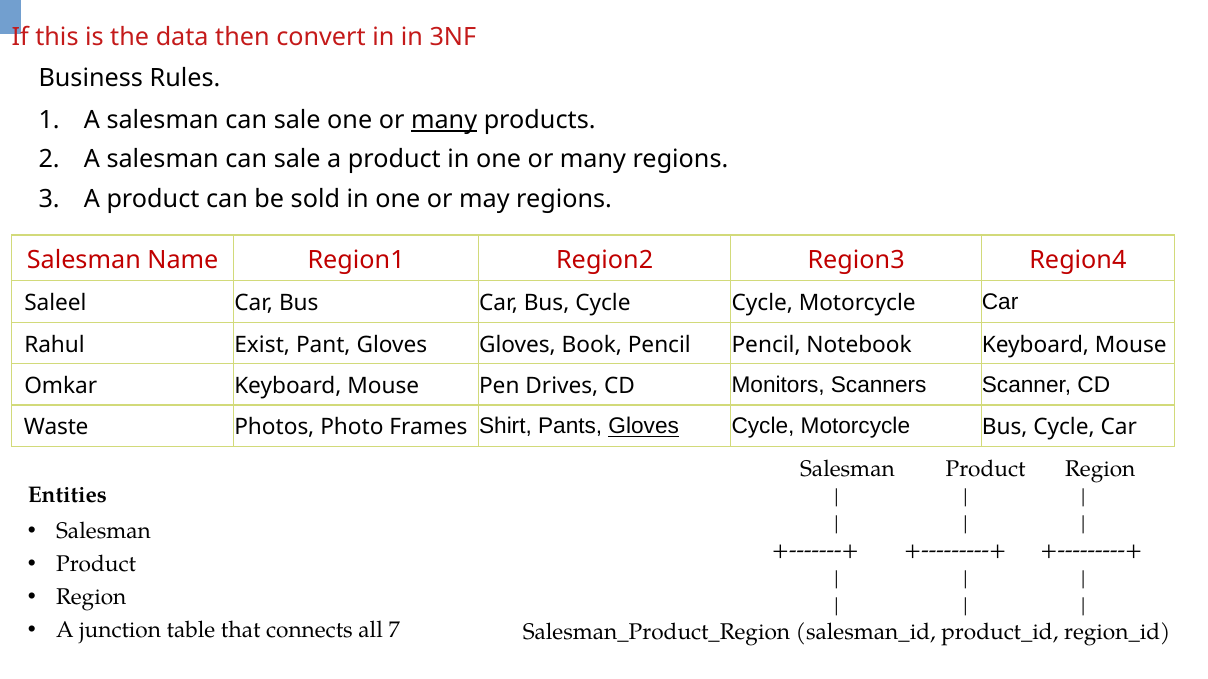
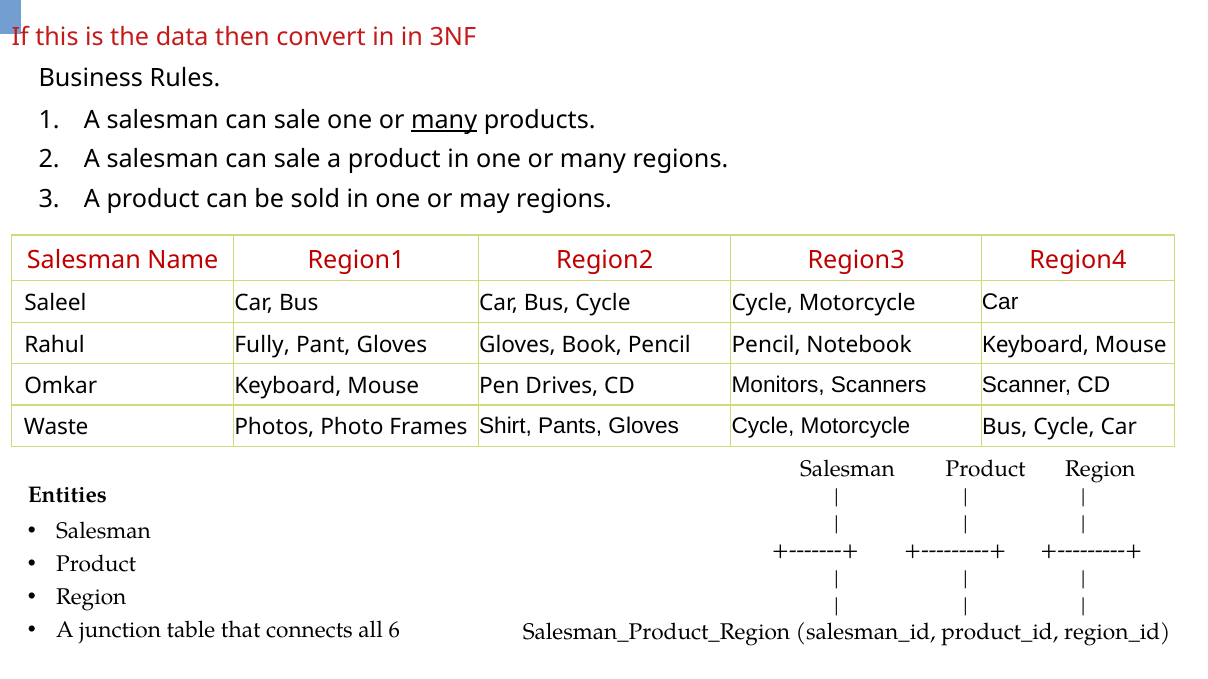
Exist: Exist -> Fully
Gloves at (644, 427) underline: present -> none
7: 7 -> 6
